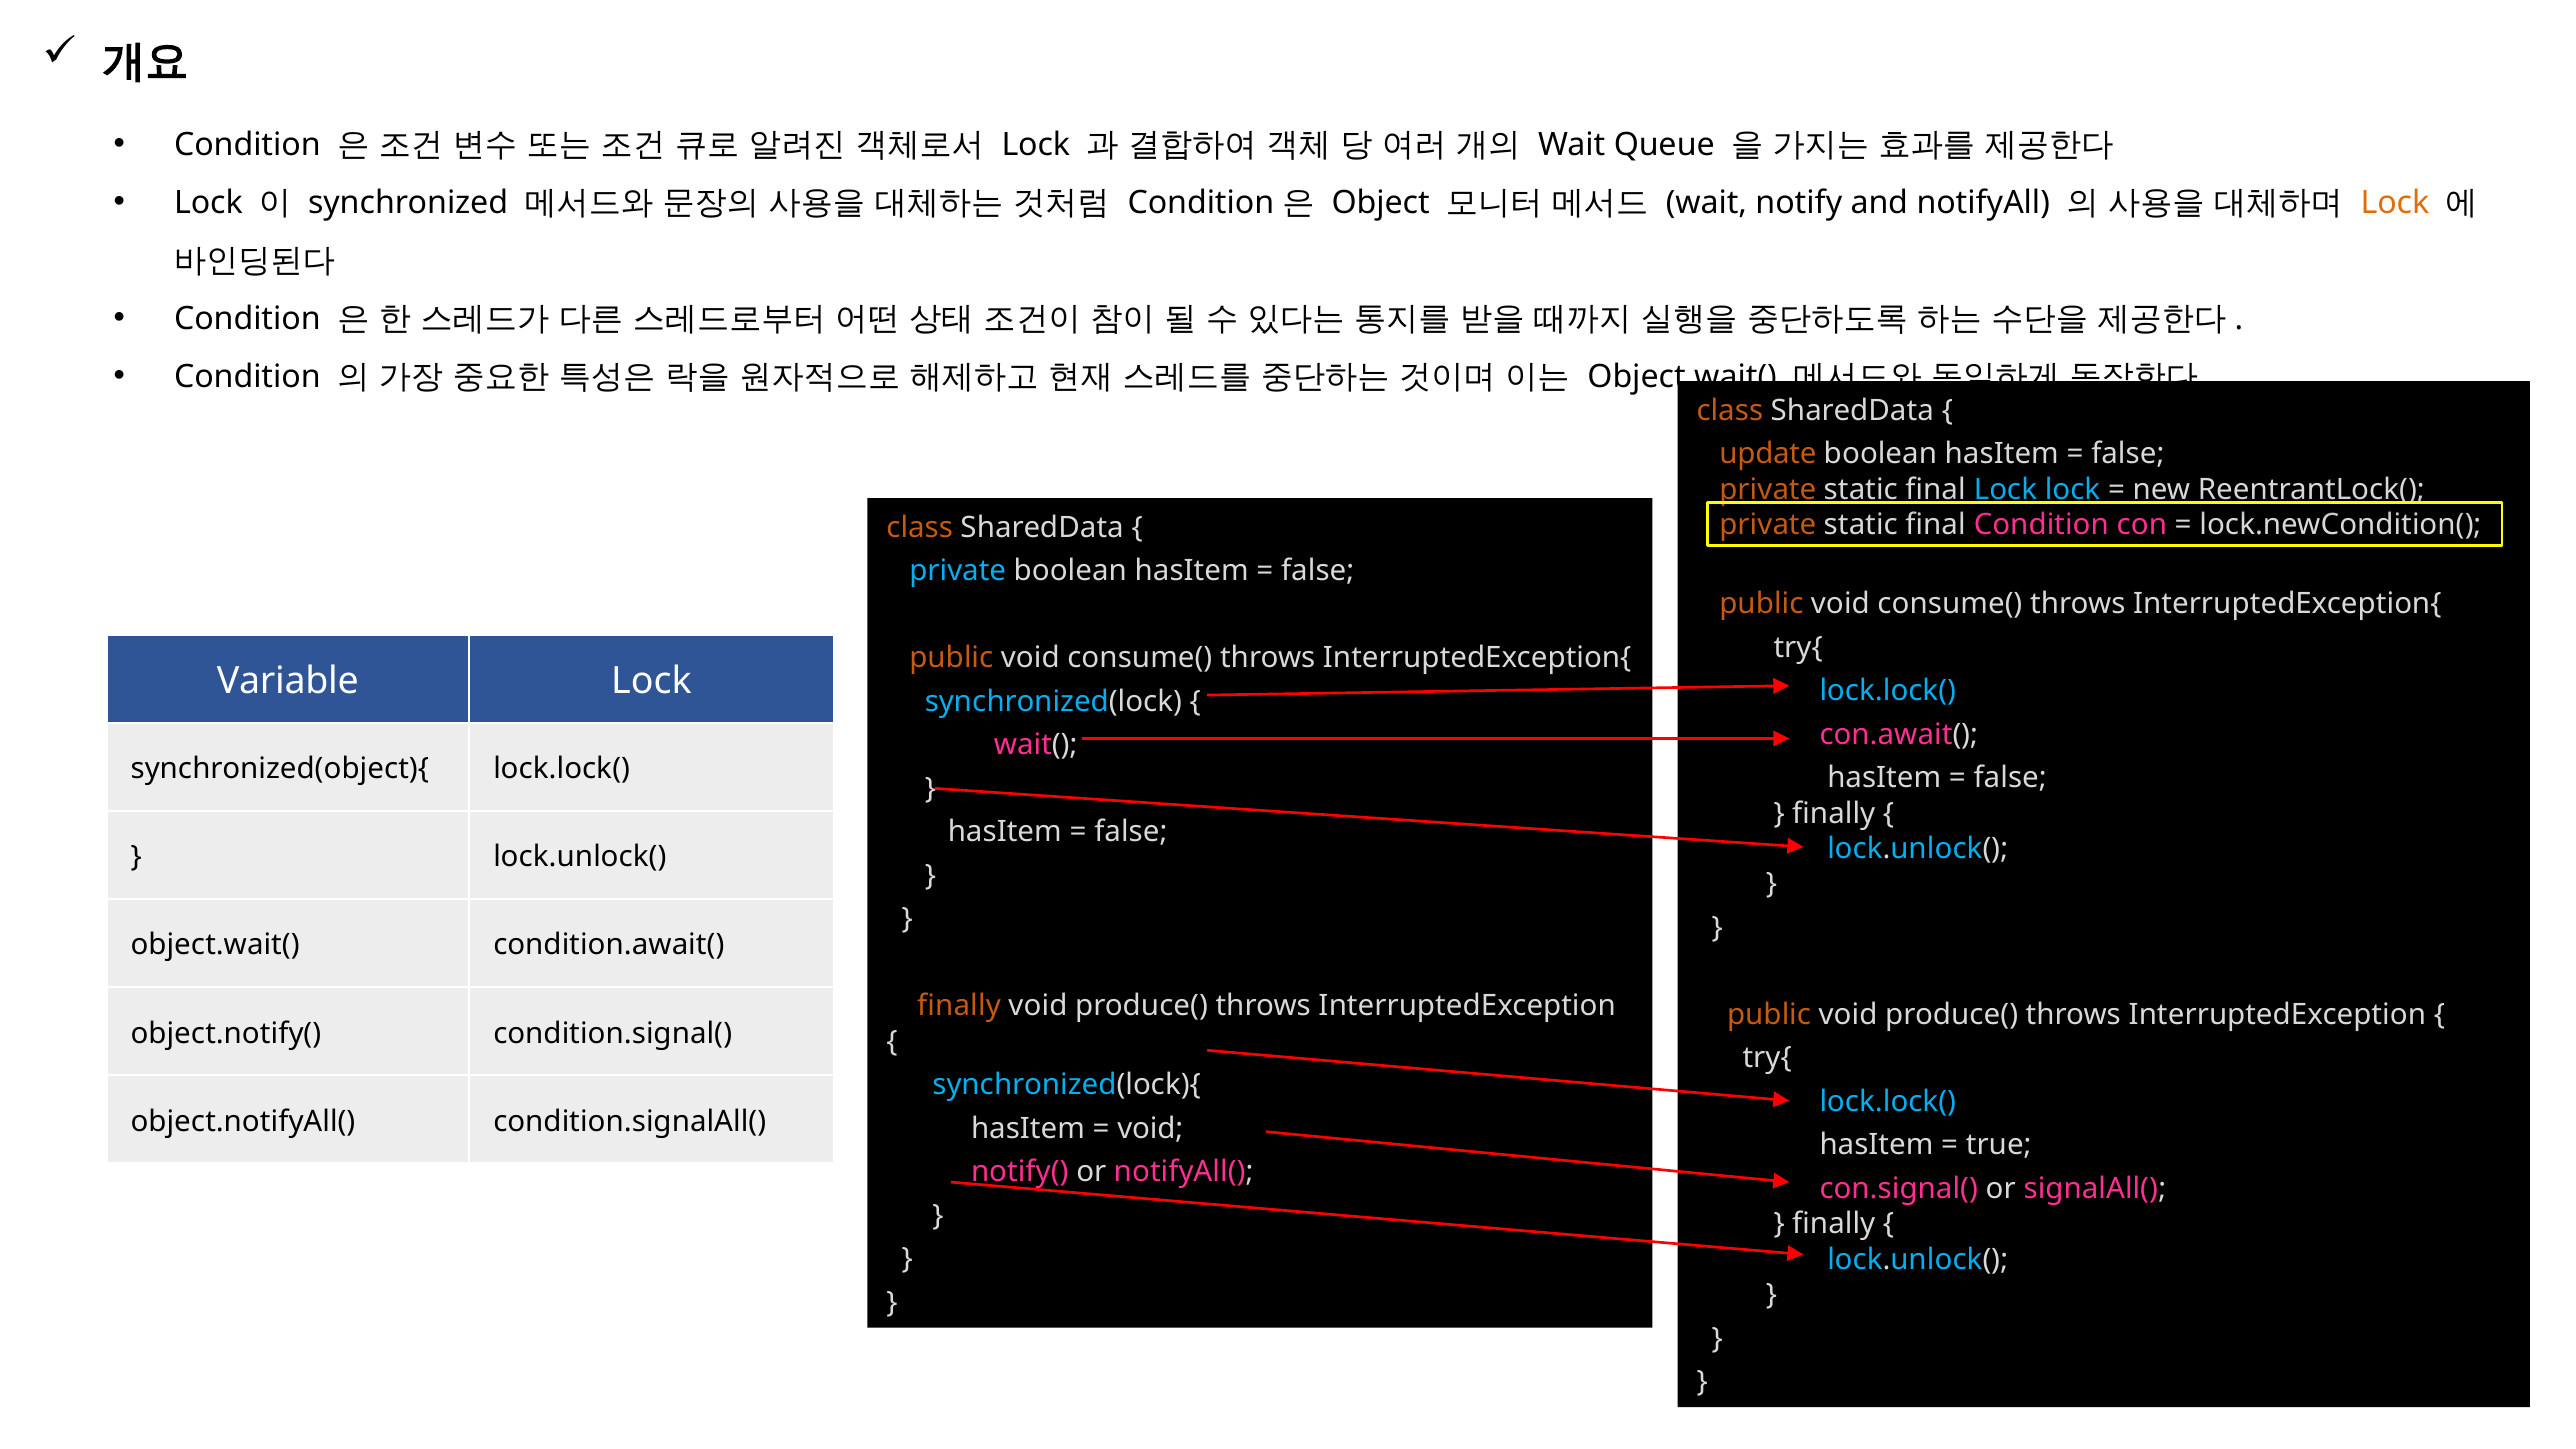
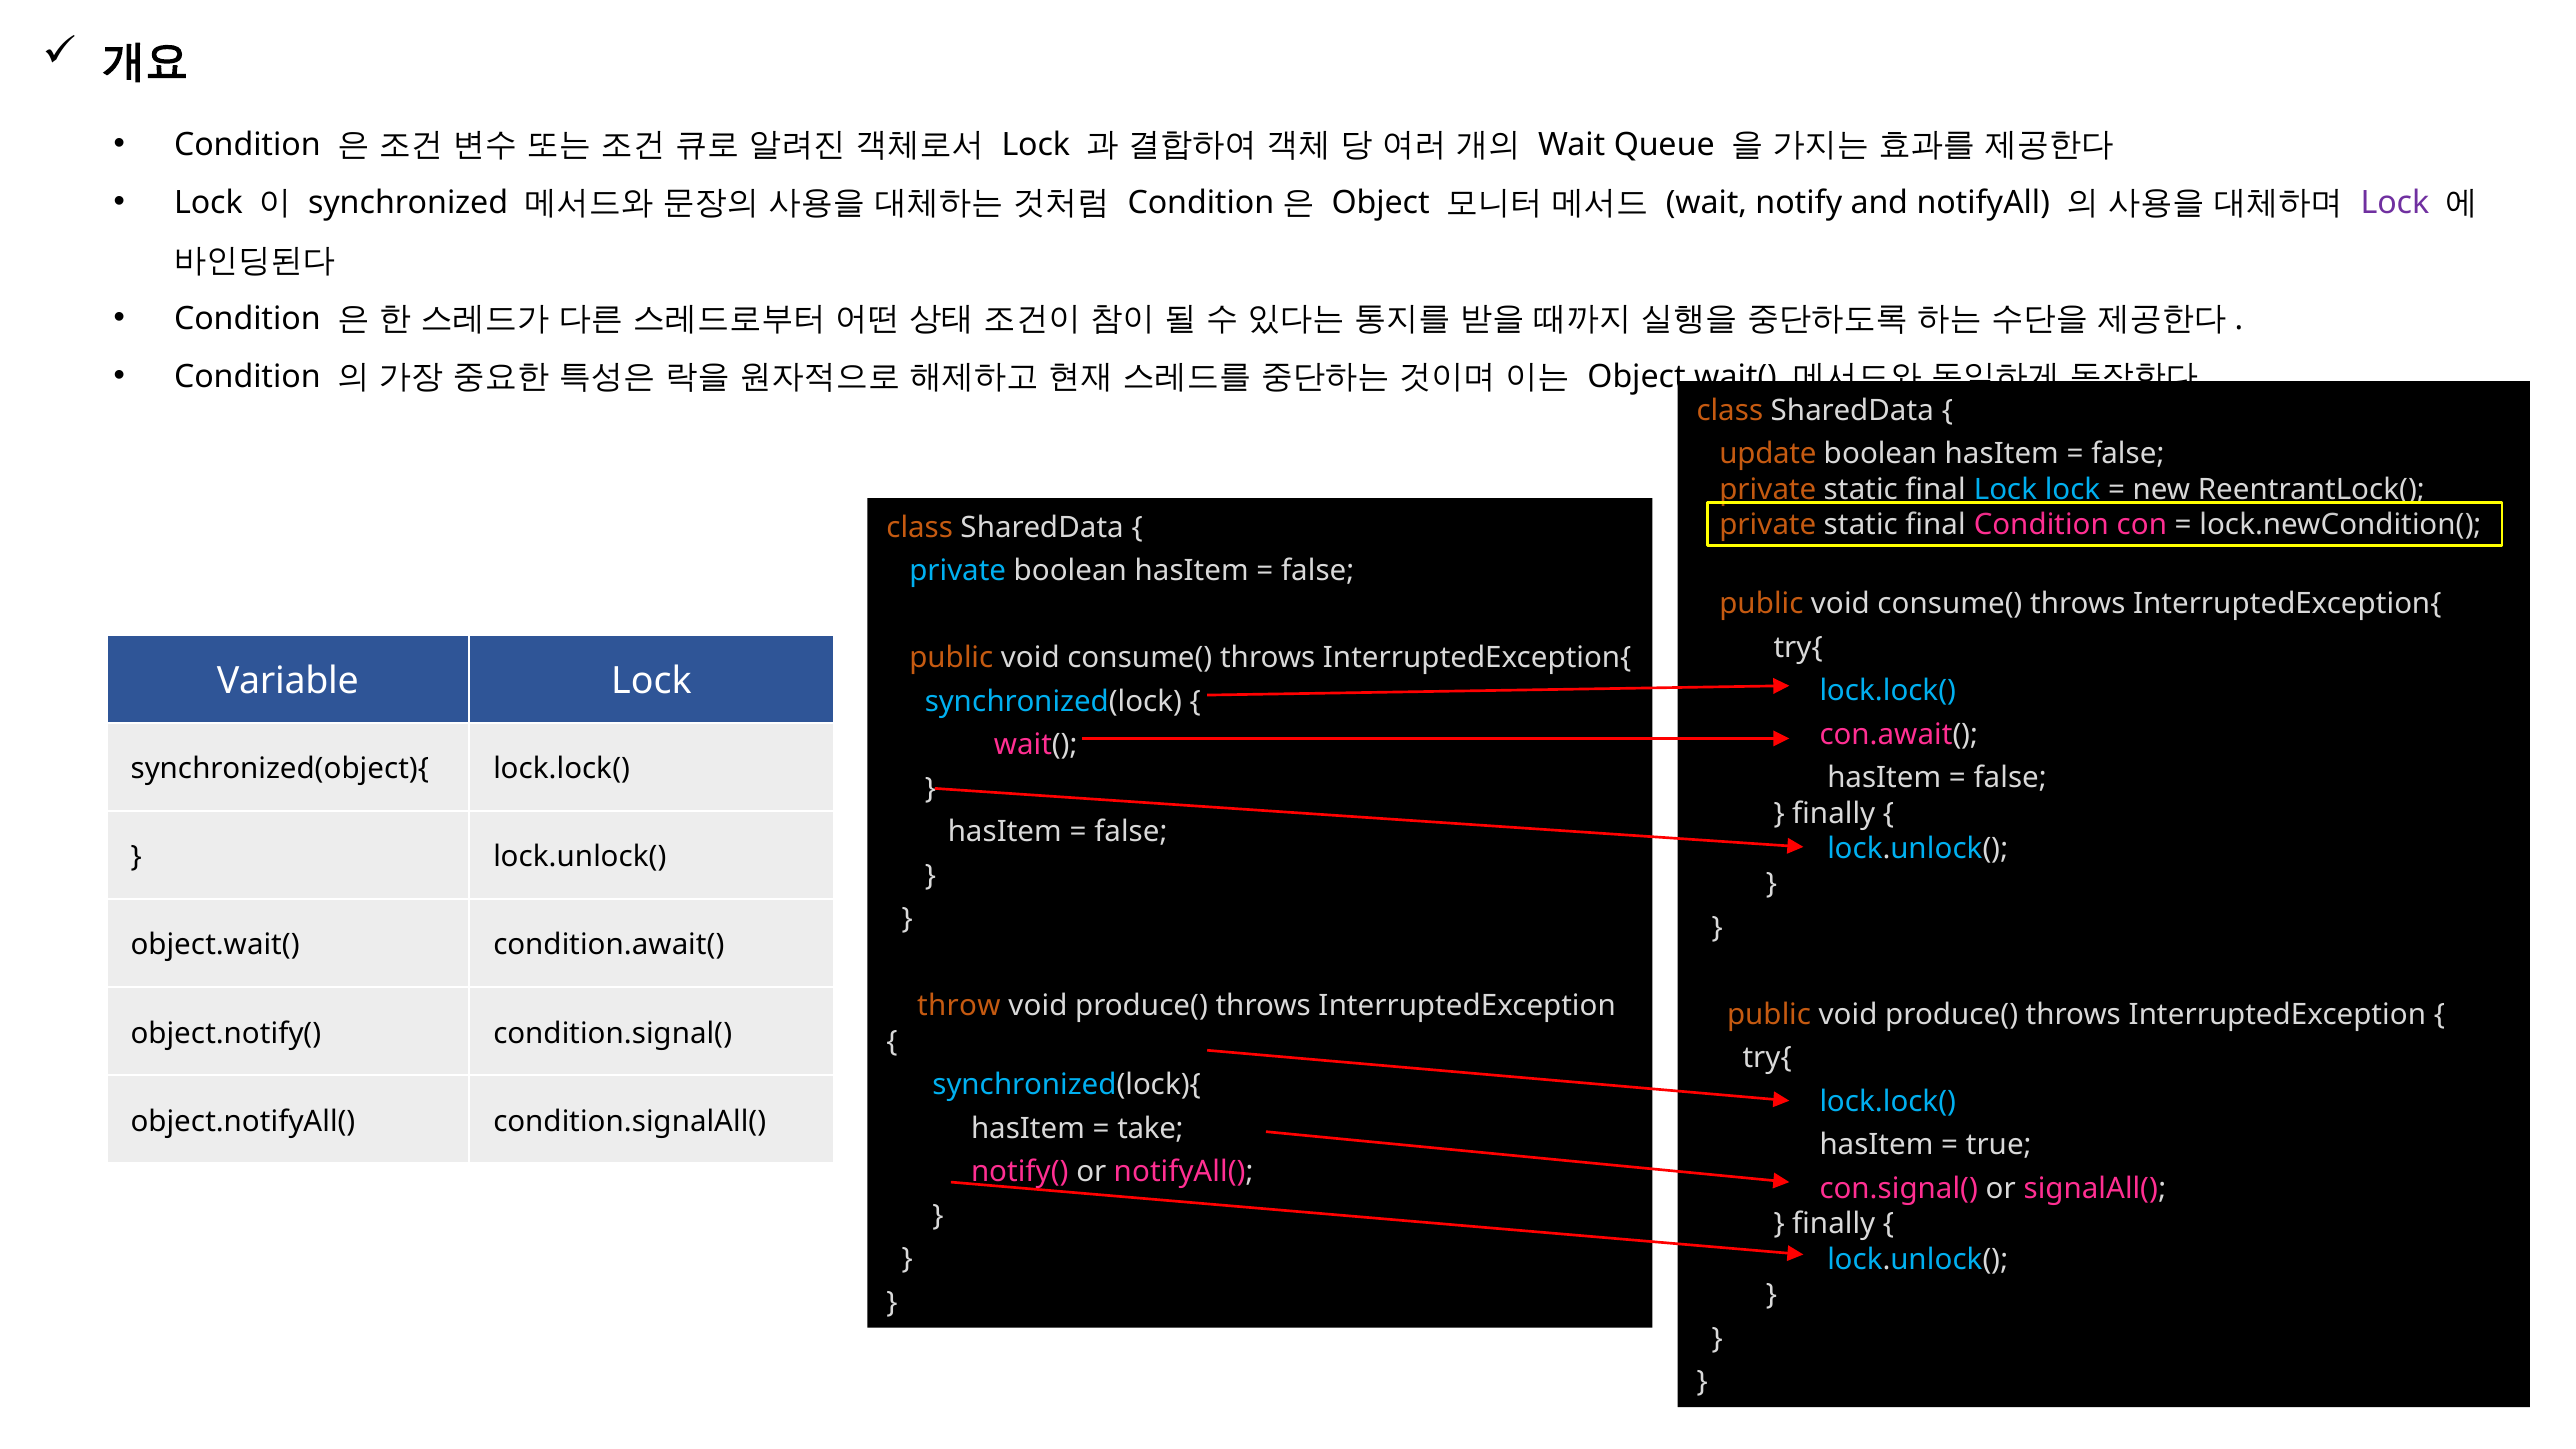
Lock at (2395, 203) colour: orange -> purple
finally at (959, 1006): finally -> throw
void at (1150, 1129): void -> take
